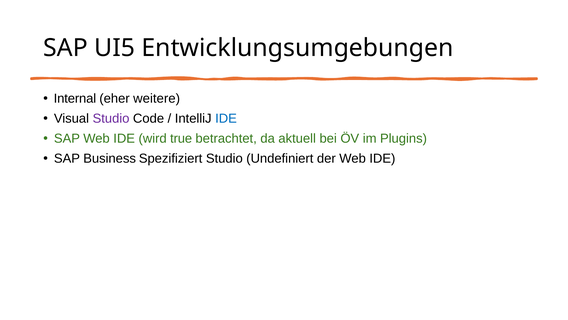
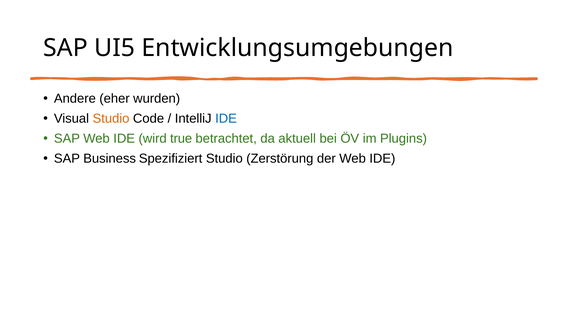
Internal: Internal -> Andere
weitere: weitere -> wurden
Studio at (111, 118) colour: purple -> orange
Undefiniert: Undefiniert -> Zerstörung
